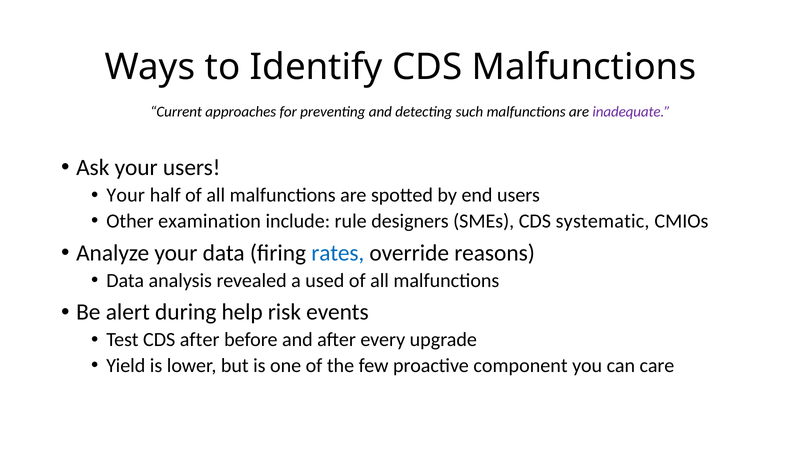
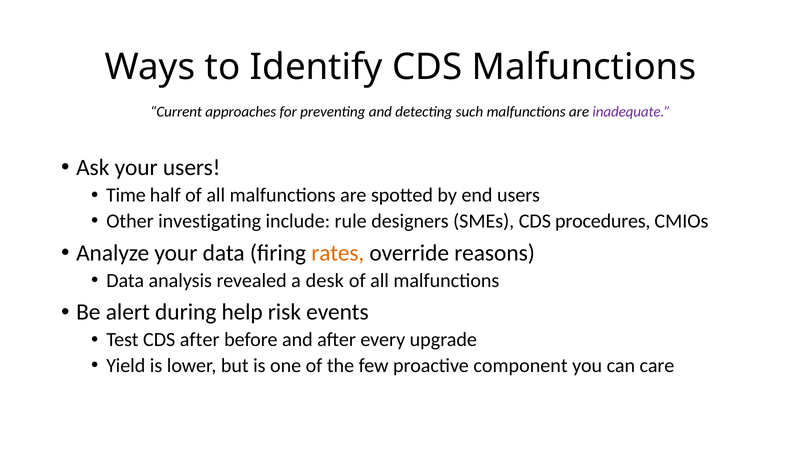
Your at (126, 195): Your -> Time
examination: examination -> investigating
systematic: systematic -> procedures
rates colour: blue -> orange
used: used -> desk
